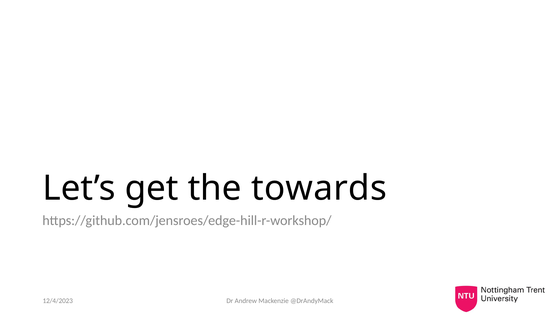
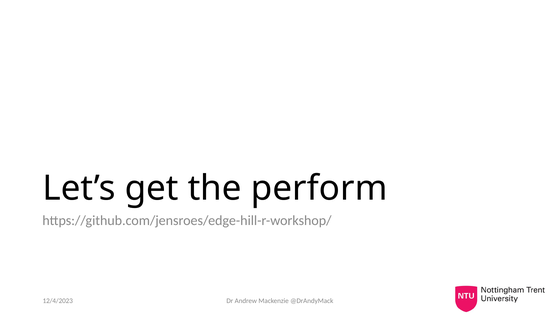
towards: towards -> perform
